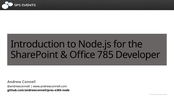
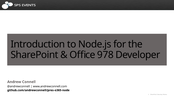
785: 785 -> 978
